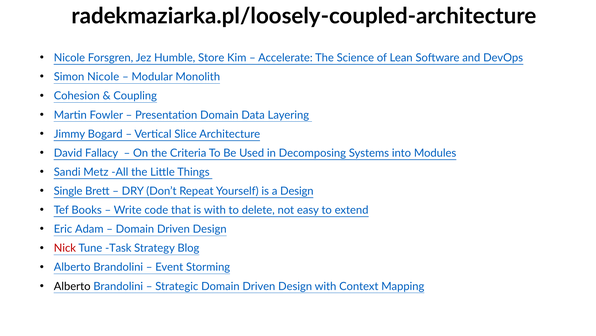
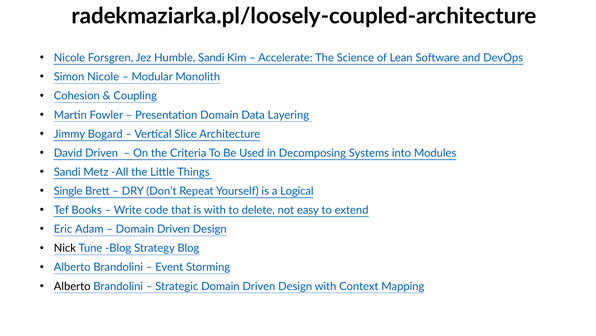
Humble Store: Store -> Sandi
David Fallacy: Fallacy -> Driven
a Design: Design -> Logical
Nick colour: red -> black
Tune Task: Task -> Blog
